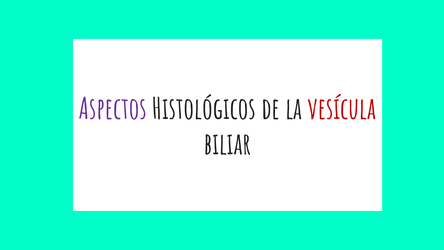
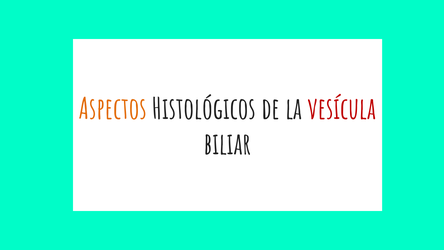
Aspectos colour: purple -> orange
